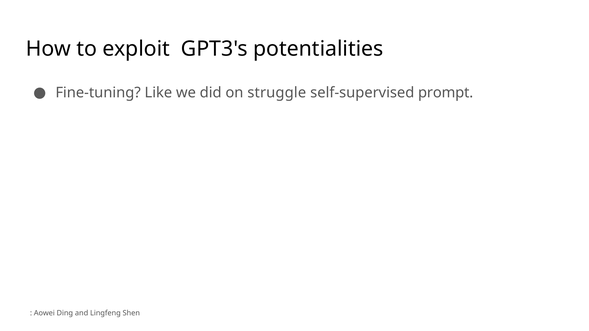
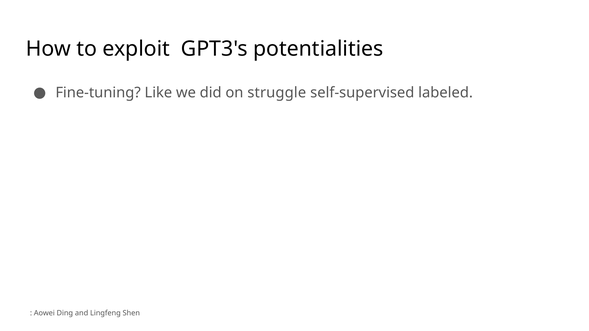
prompt: prompt -> labeled
